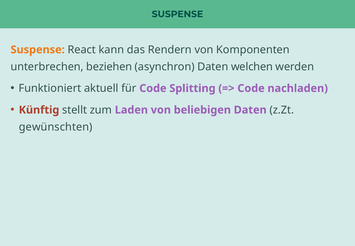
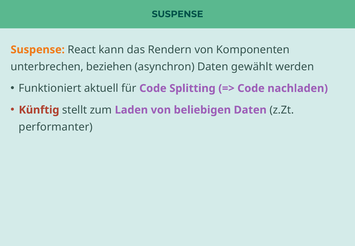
welchen: welchen -> gewählt
gewünschten: gewünschten -> performanter
